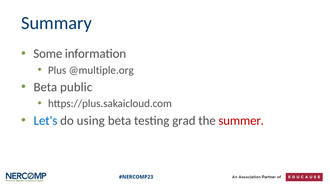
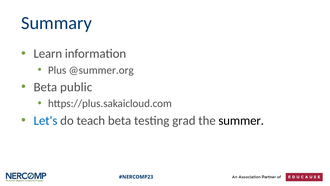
Some: Some -> Learn
@multiple.org: @multiple.org -> @summer.org
using: using -> teach
summer colour: red -> black
